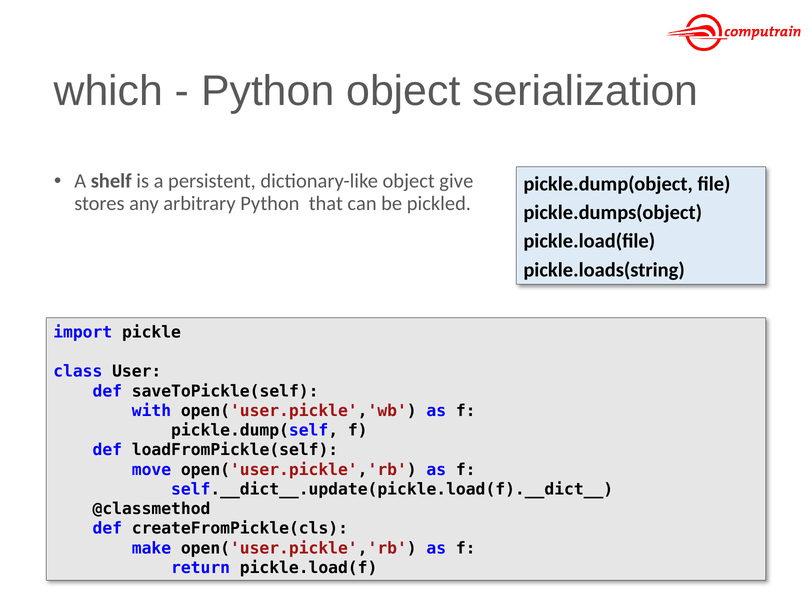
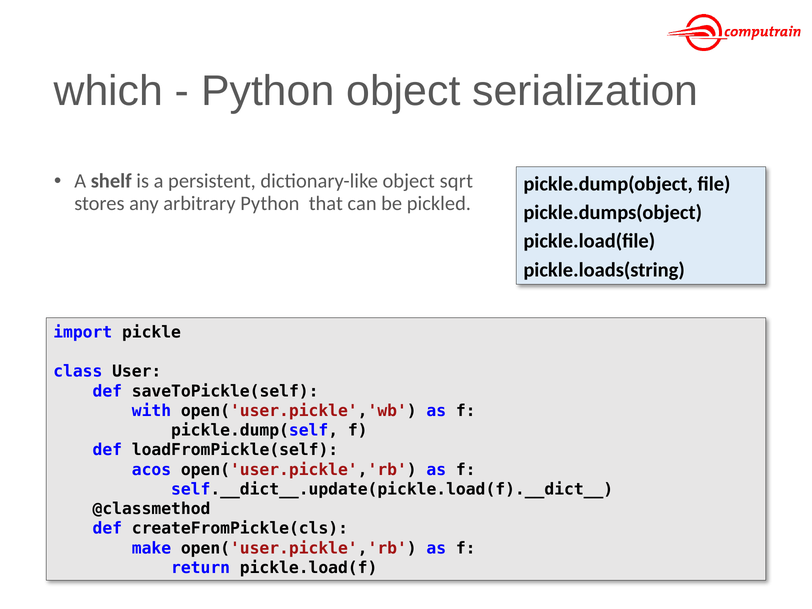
give: give -> sqrt
move: move -> acos
